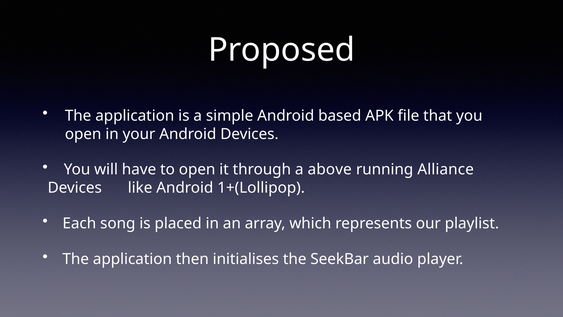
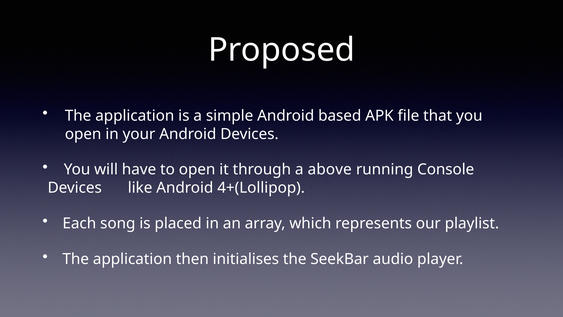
Alliance: Alliance -> Console
1+(Lollipop: 1+(Lollipop -> 4+(Lollipop
